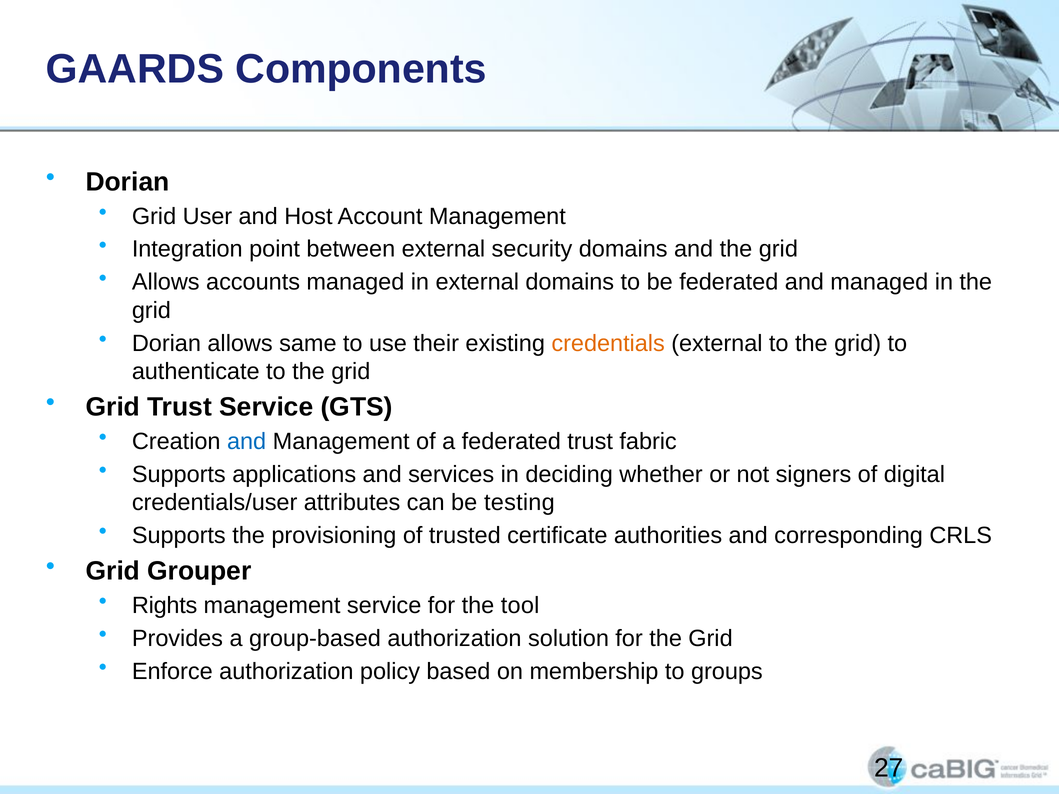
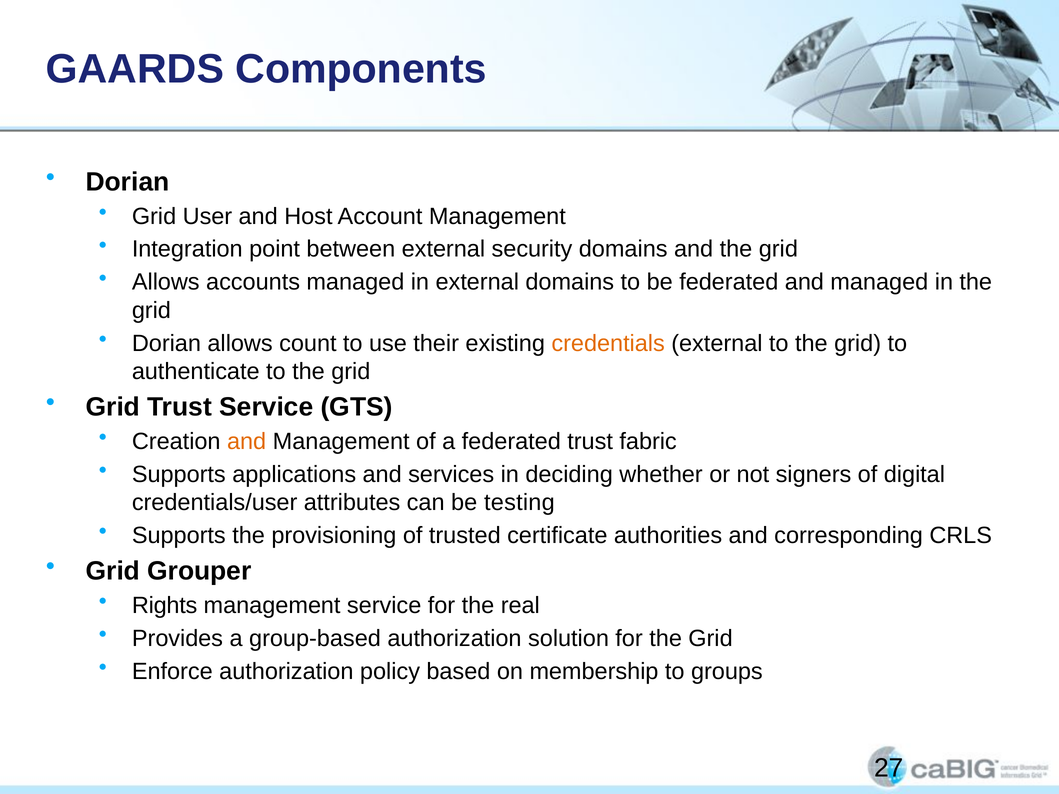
same: same -> count
and at (247, 442) colour: blue -> orange
tool: tool -> real
